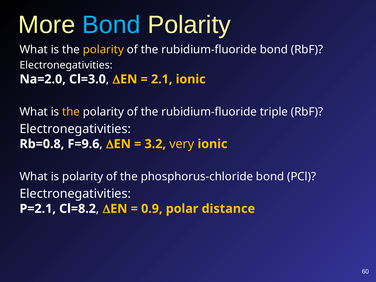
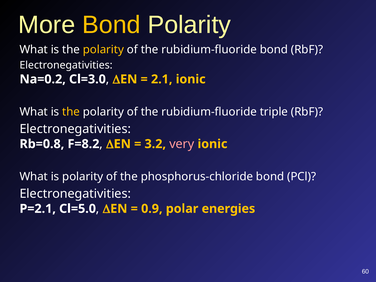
Bond at (111, 25) colour: light blue -> yellow
Na=2.0: Na=2.0 -> Na=0.2
F=9.6: F=9.6 -> F=8.2
very colour: yellow -> pink
Cl=8.2: Cl=8.2 -> Cl=5.0
distance: distance -> energies
